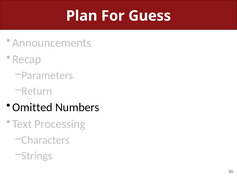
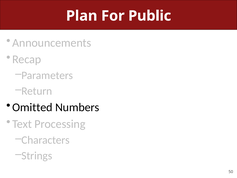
Guess: Guess -> Public
